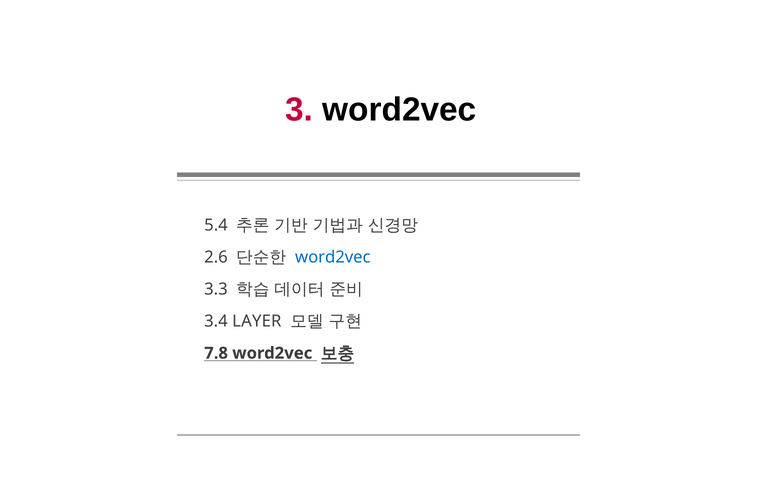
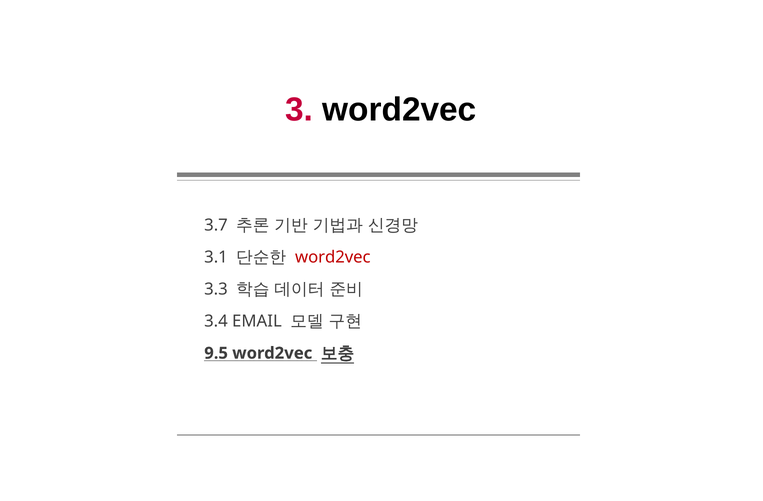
5.4: 5.4 -> 3.7
2.6: 2.6 -> 3.1
word2vec at (333, 257) colour: blue -> red
LAYER: LAYER -> EMAIL
7.8: 7.8 -> 9.5
